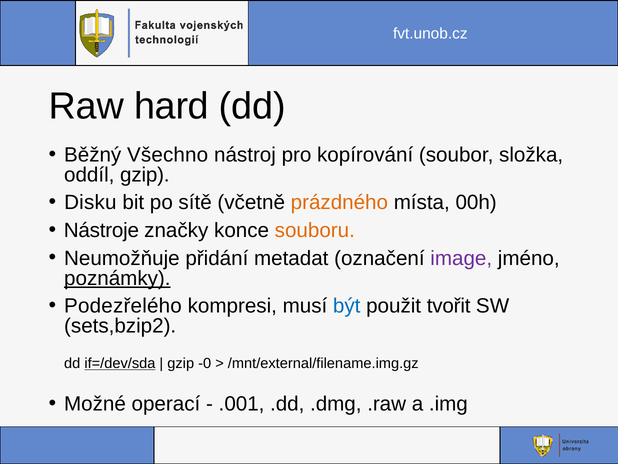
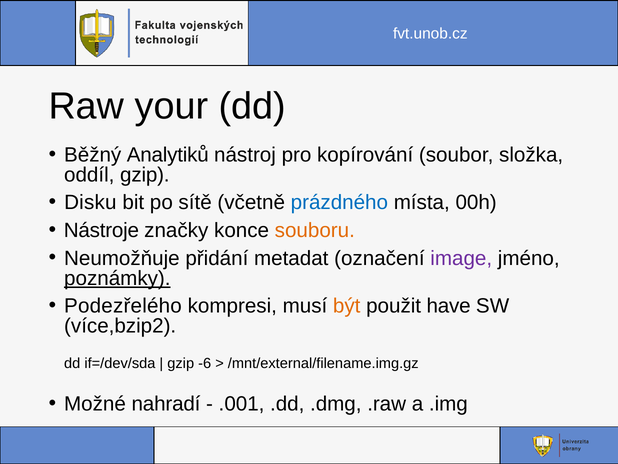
hard: hard -> your
Všechno: Všechno -> Analytiků
prázdného colour: orange -> blue
být colour: blue -> orange
tvořit: tvořit -> have
sets,bzip2: sets,bzip2 -> více,bzip2
if=/dev/sda underline: present -> none
-0: -0 -> -6
operací: operací -> nahradí
